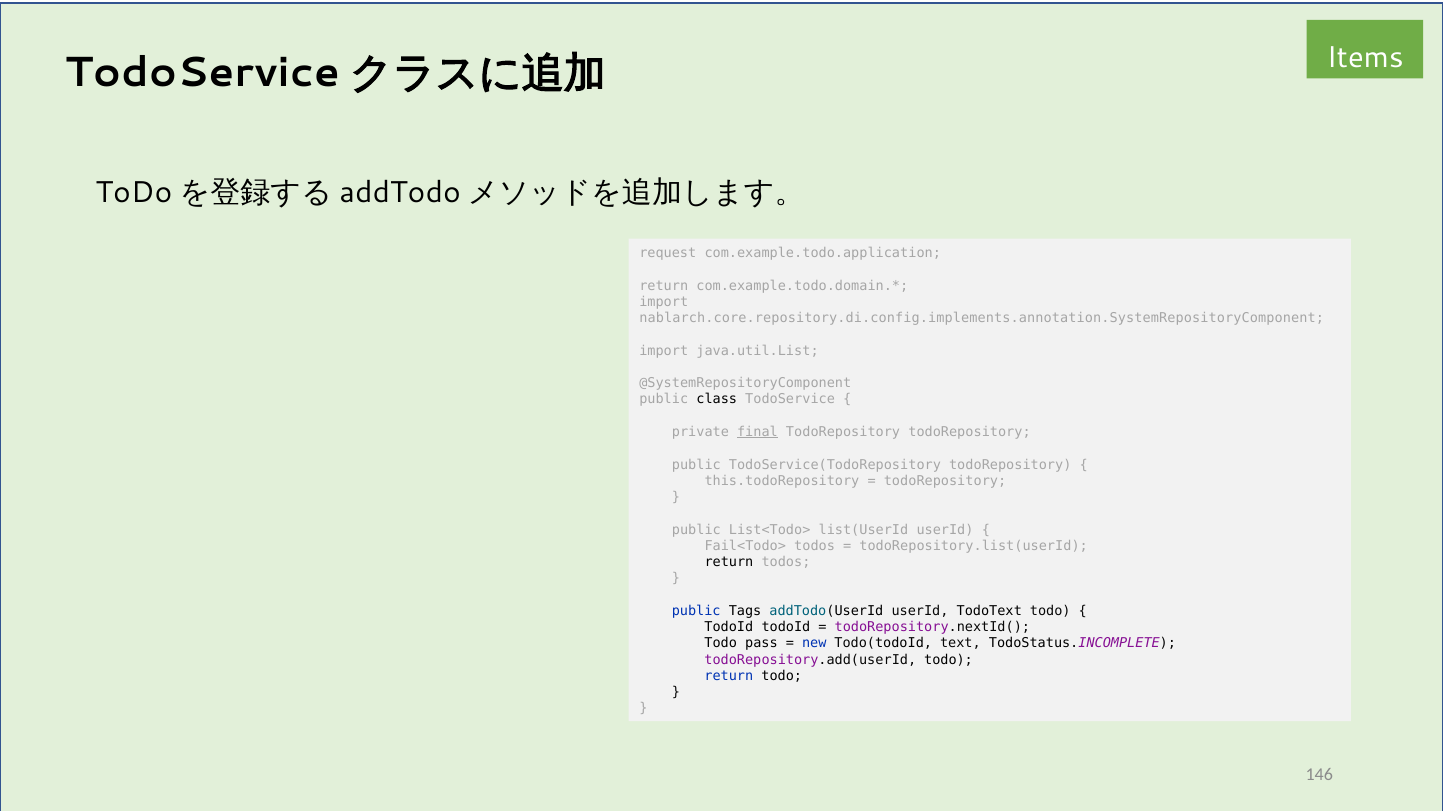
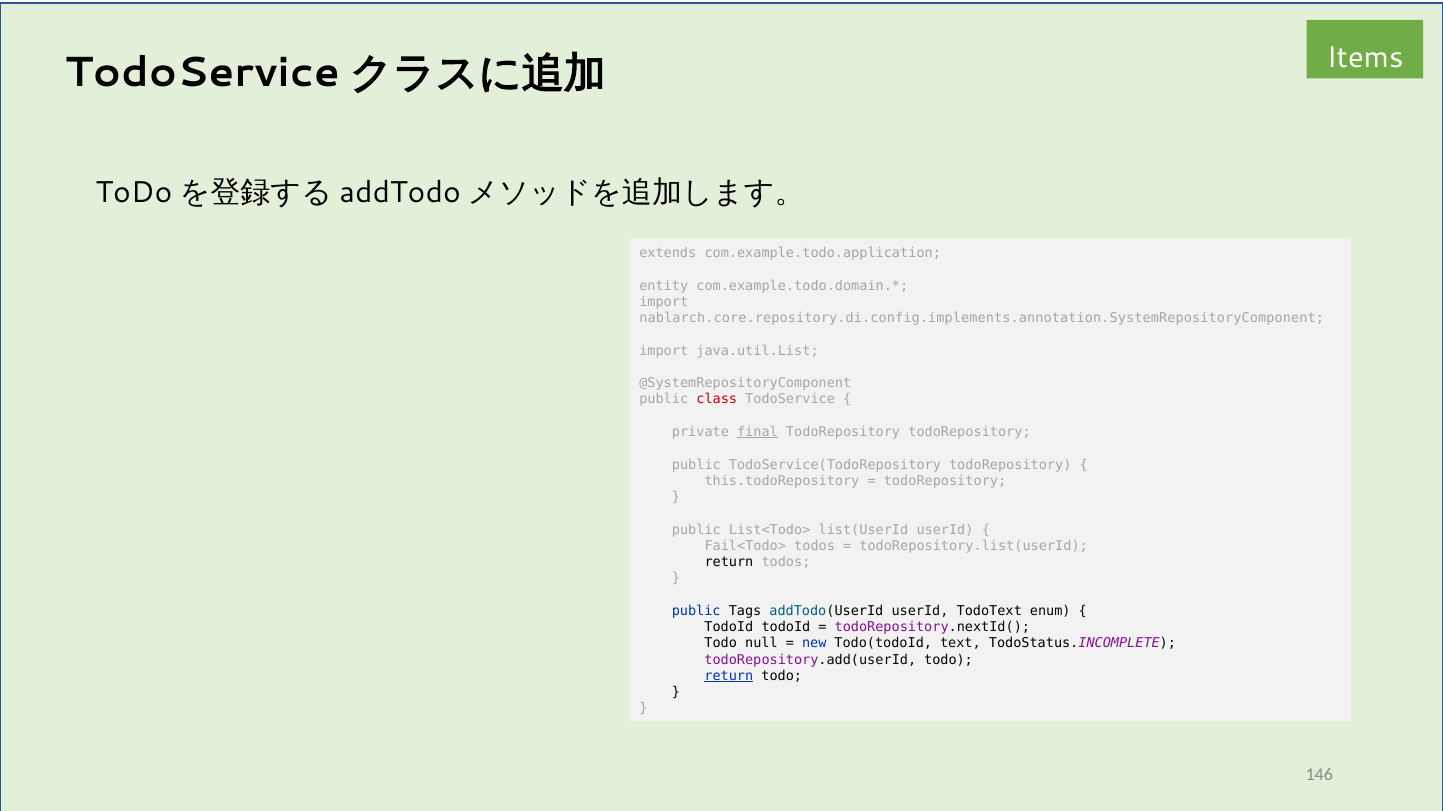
request: request -> extends
return at (664, 286): return -> entity
class colour: black -> red
TodoText todo: todo -> enum
pass: pass -> null
return at (729, 677) underline: none -> present
